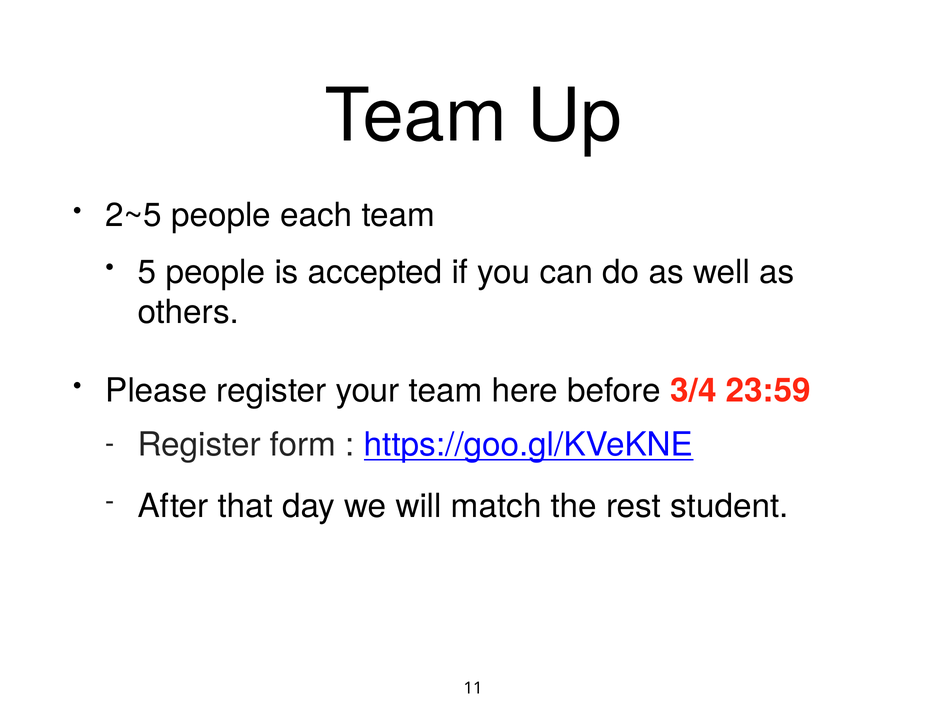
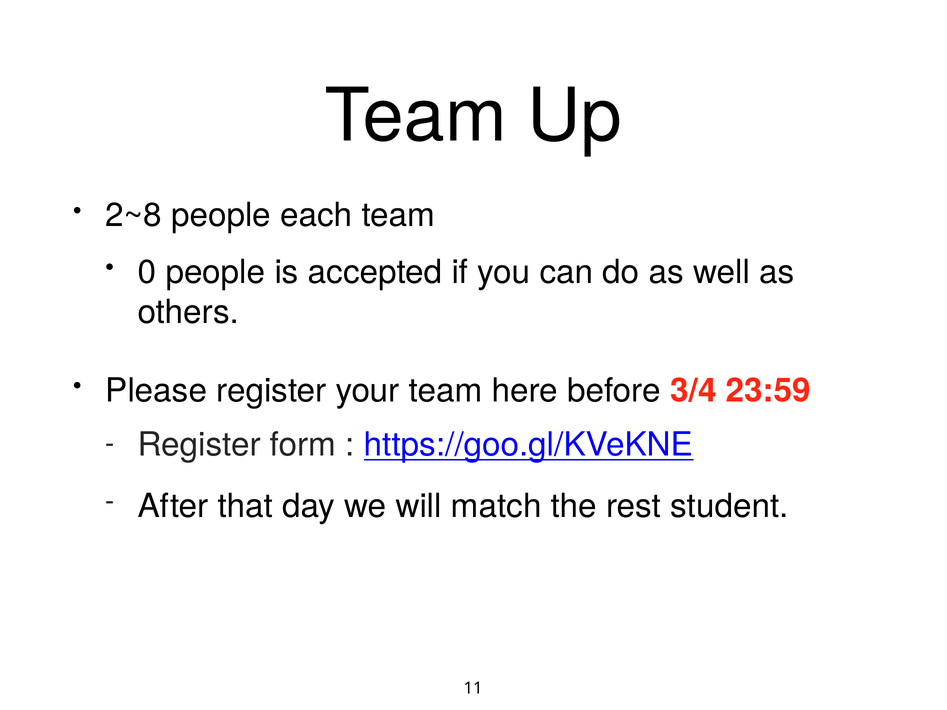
2~5: 2~5 -> 2~8
5: 5 -> 0
